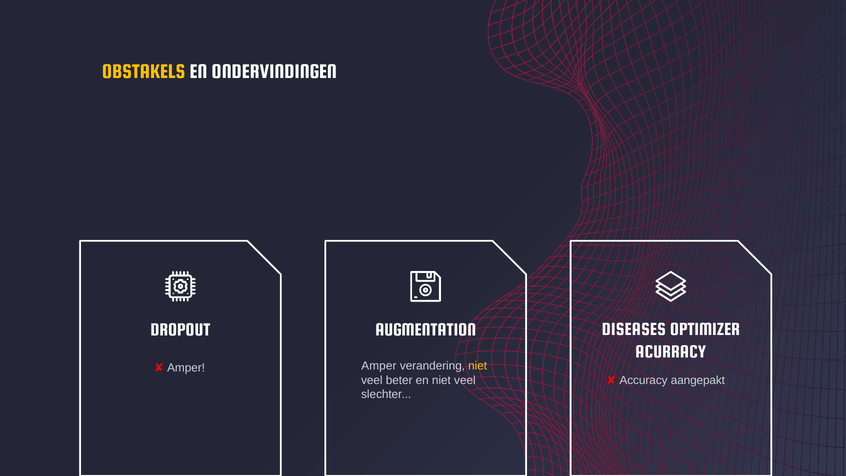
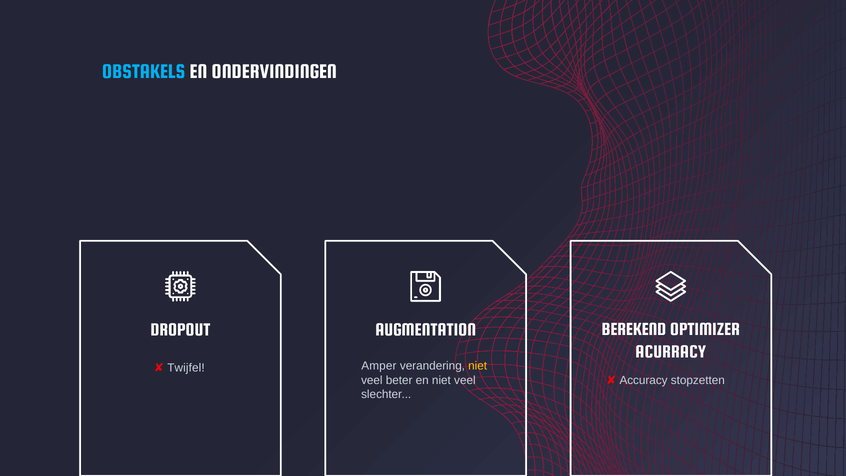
OBSTAKELS colour: yellow -> light blue
DISEASES: DISEASES -> BEREKEND
Amper at (186, 368): Amper -> Twijfel
aangepakt: aangepakt -> stopzetten
